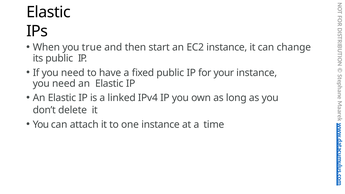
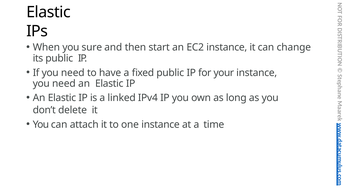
true: true -> sure
